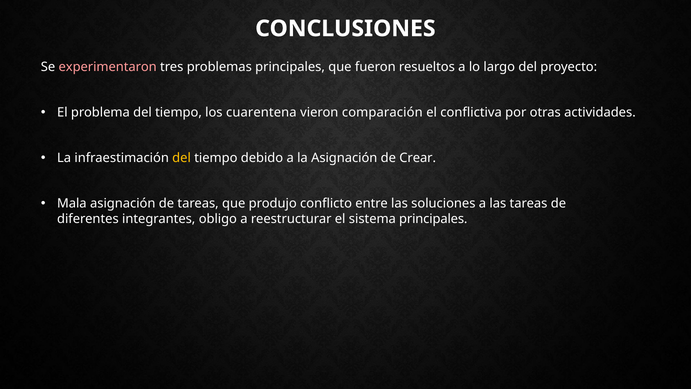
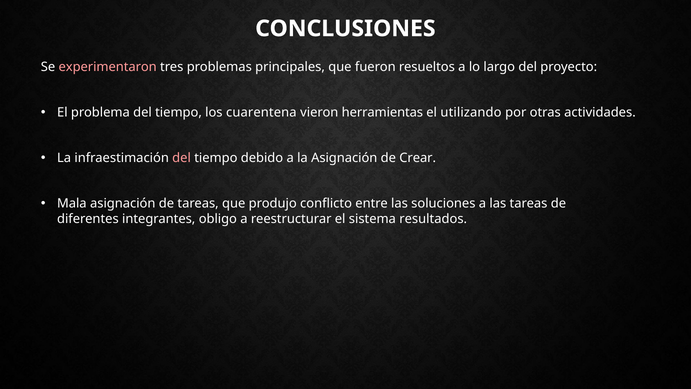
comparación: comparación -> herramientas
conflictiva: conflictiva -> utilizando
del at (182, 158) colour: yellow -> pink
sistema principales: principales -> resultados
